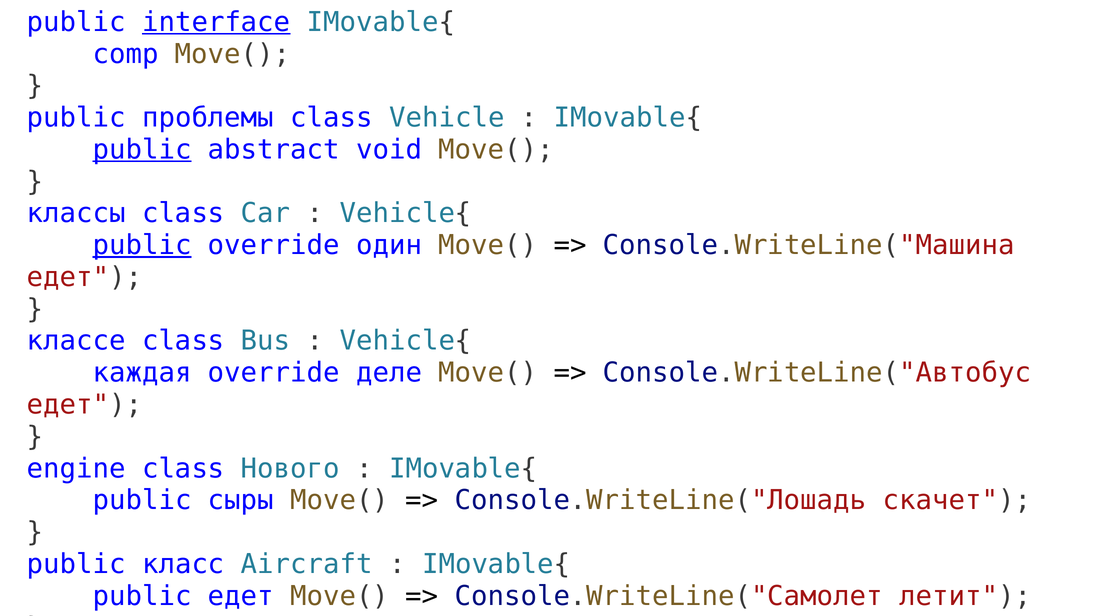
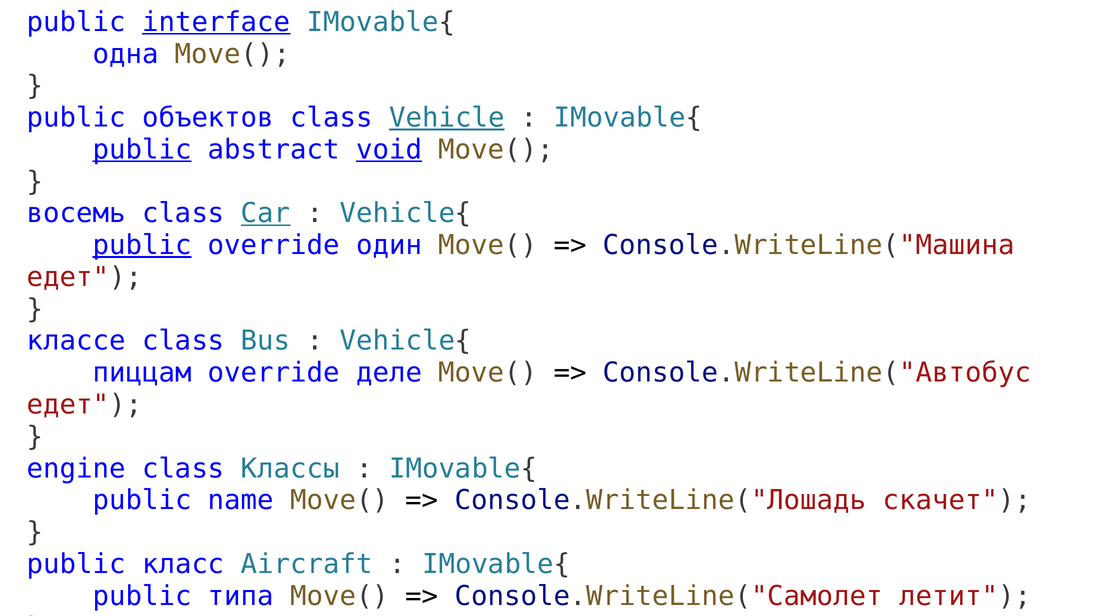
comp: comp -> одна
проблемы: проблемы -> объектов
Vehicle underline: none -> present
void underline: none -> present
классы: классы -> восемь
Car underline: none -> present
каждая: каждая -> пиццам
Нового: Нового -> Классы
сыры: сыры -> name
public едет: едет -> типа
